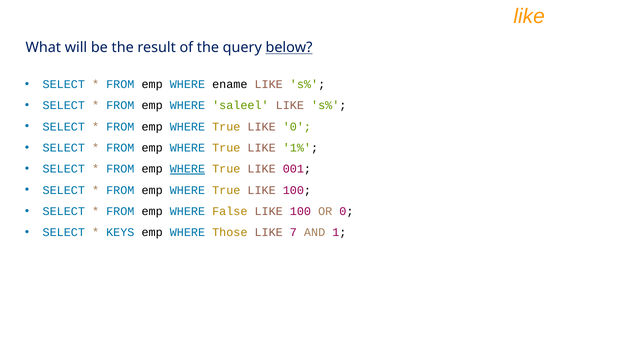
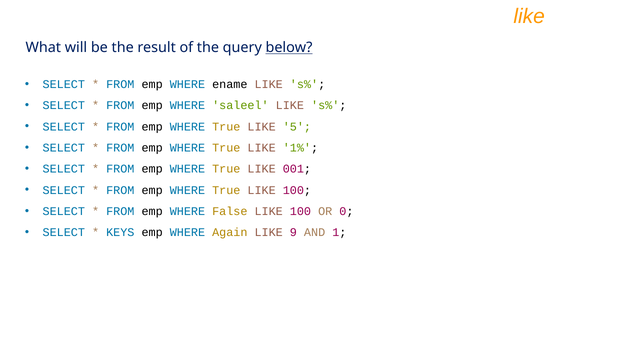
LIKE 0: 0 -> 5
WHERE at (187, 169) underline: present -> none
Those: Those -> Again
7: 7 -> 9
